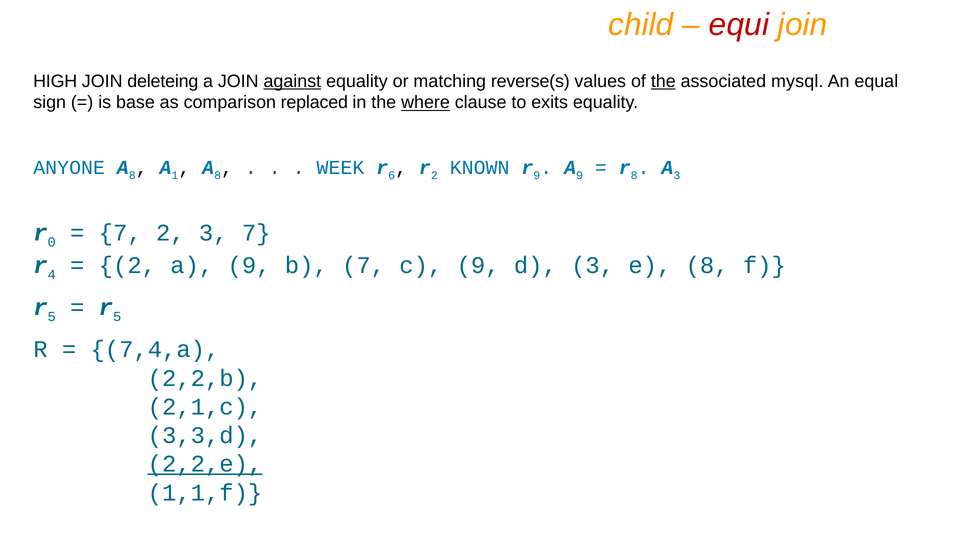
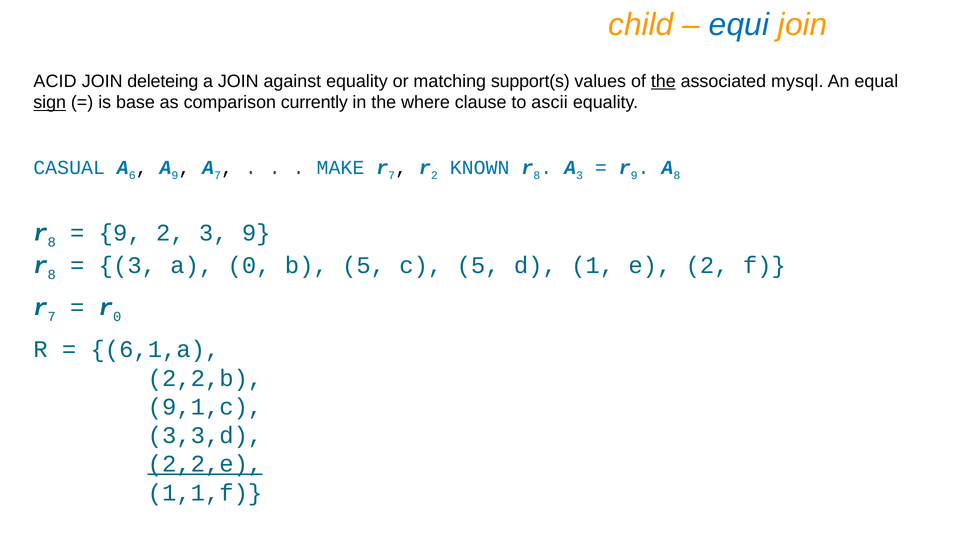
equi colour: red -> blue
HIGH: HIGH -> ACID
against underline: present -> none
reverse(s: reverse(s -> support(s
sign underline: none -> present
replaced: replaced -> currently
where underline: present -> none
exits: exits -> ascii
ANYONE: ANYONE -> CASUAL
8 at (132, 175): 8 -> 6
A 1: 1 -> 9
8 at (218, 175): 8 -> 7
WEEK: WEEK -> MAKE
6 at (392, 175): 6 -> 7
9 at (537, 175): 9 -> 8
9 at (580, 175): 9 -> 3
r 8: 8 -> 9
A 3: 3 -> 8
0 at (52, 242): 0 -> 8
7 at (120, 233): 7 -> 9
3 7: 7 -> 9
4 at (52, 274): 4 -> 8
2 at (127, 265): 2 -> 3
9 at (249, 265): 9 -> 0
b 7: 7 -> 5
c 9: 9 -> 5
d 3: 3 -> 1
e 8: 8 -> 2
5 at (52, 316): 5 -> 7
5 at (117, 316): 5 -> 0
7,4,a: 7,4,a -> 6,1,a
2,1,c: 2,1,c -> 9,1,c
